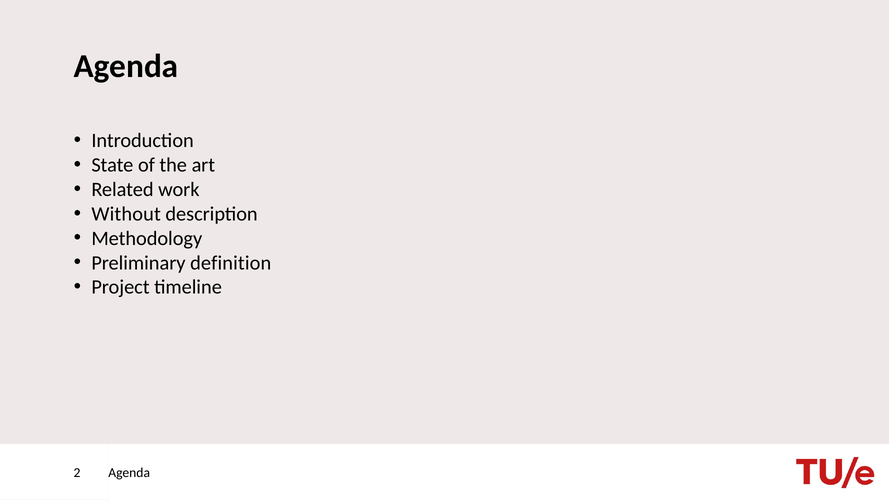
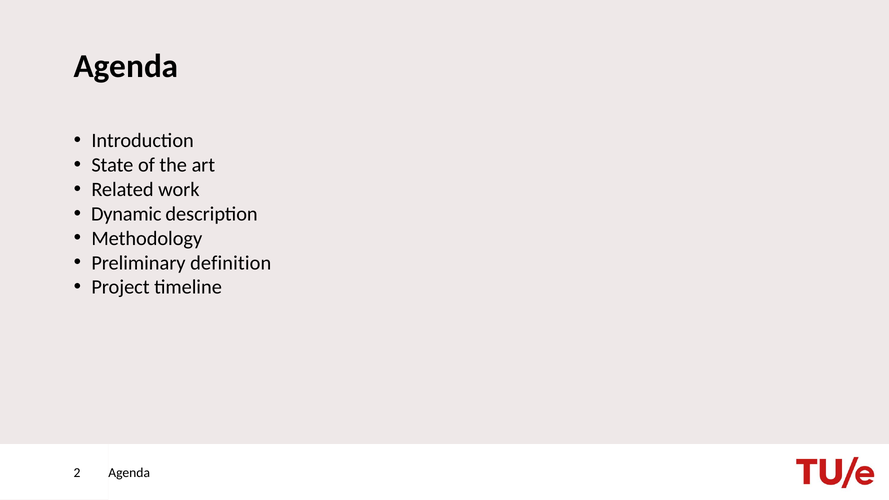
Without: Without -> Dynamic
